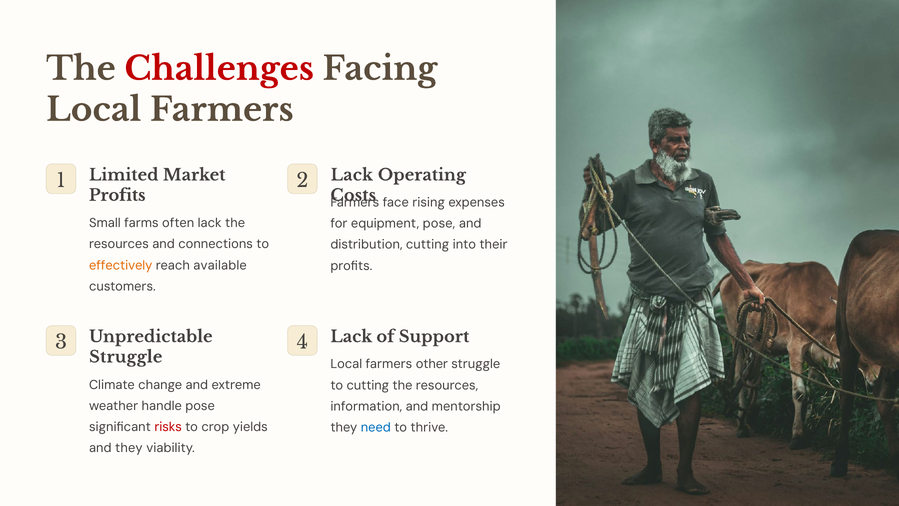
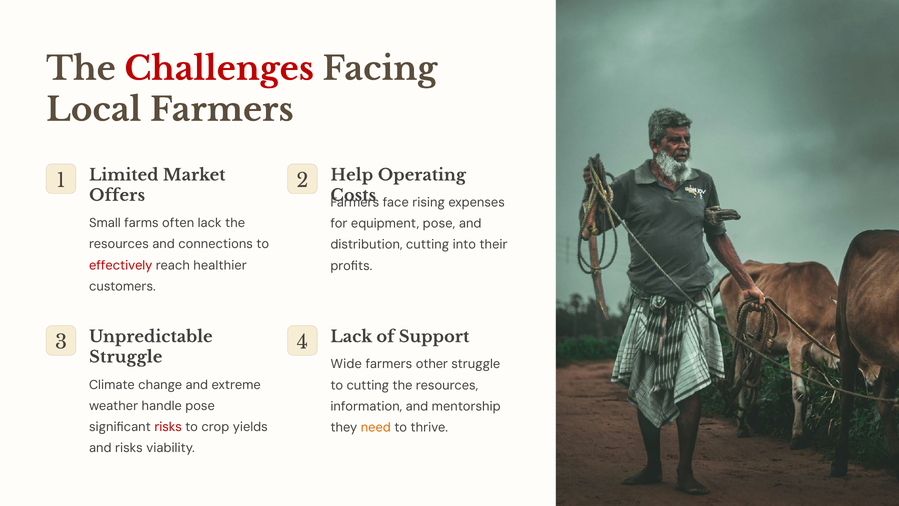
2 Lack: Lack -> Help
Profits at (117, 195): Profits -> Offers
effectively colour: orange -> red
available: available -> healthier
Local at (346, 364): Local -> Wide
need colour: blue -> orange
and they: they -> risks
